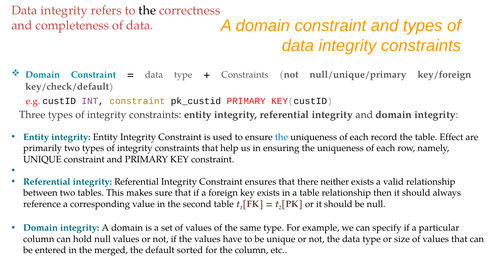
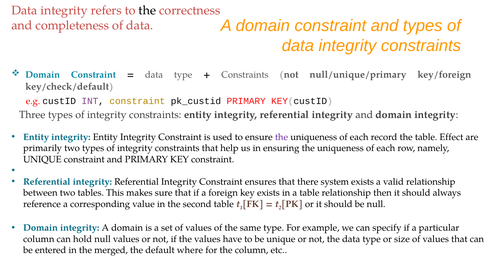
the at (281, 137) colour: blue -> purple
neither: neither -> system
sorted: sorted -> where
